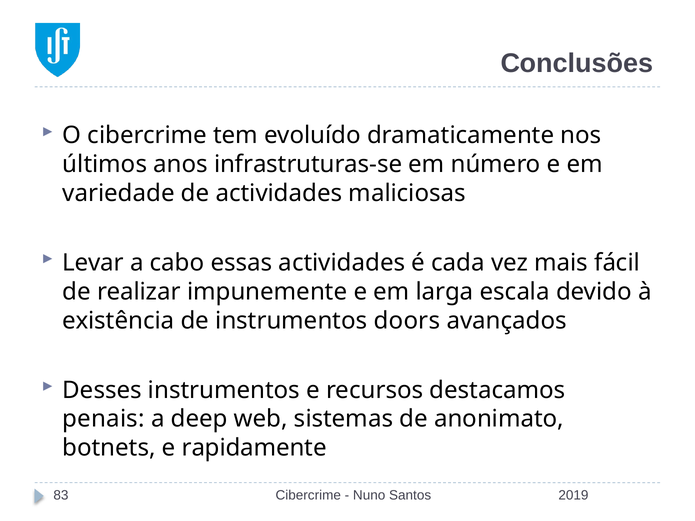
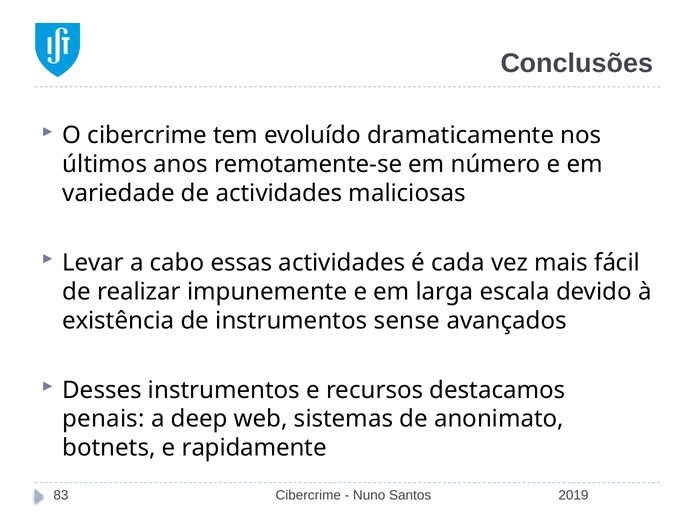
infrastruturas-se: infrastruturas-se -> remotamente-se
doors: doors -> sense
